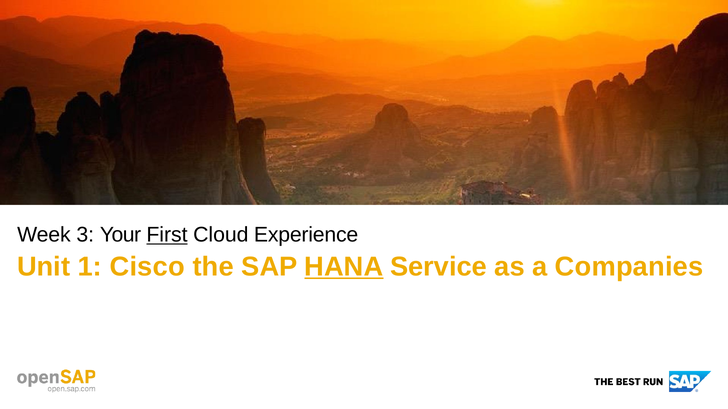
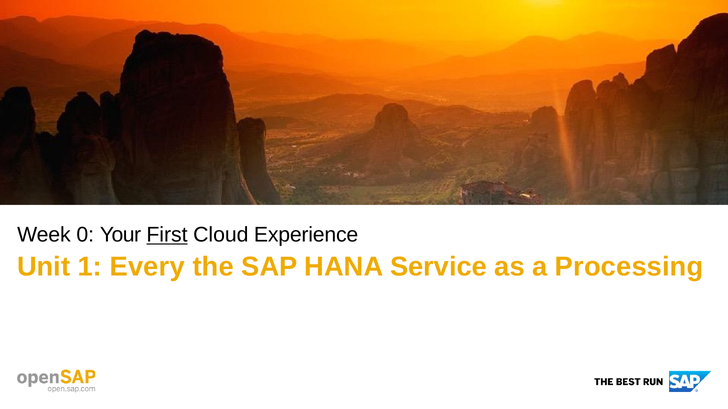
3: 3 -> 0
Cisco: Cisco -> Every
HANA underline: present -> none
Companies: Companies -> Processing
